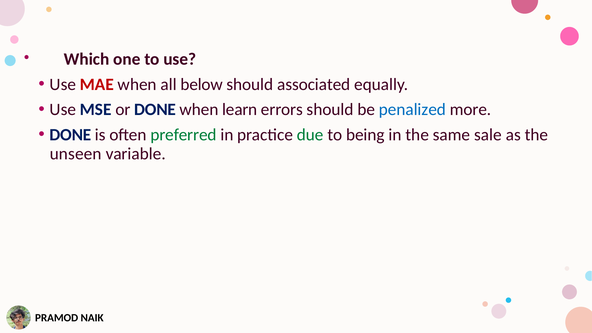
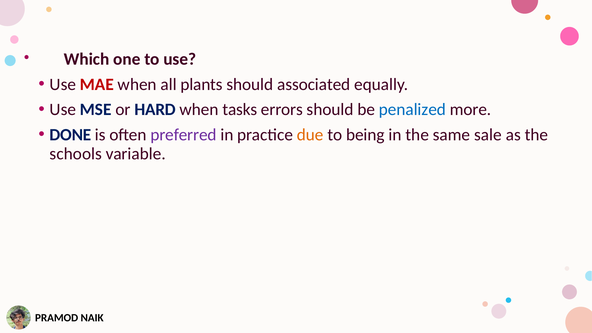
below: below -> plants
or DONE: DONE -> HARD
learn: learn -> tasks
preferred colour: green -> purple
due colour: green -> orange
unseen: unseen -> schools
